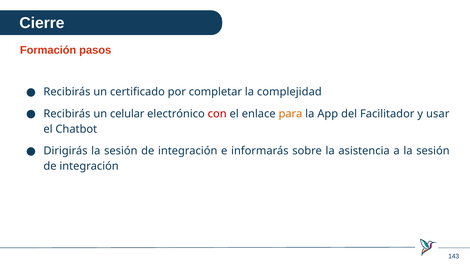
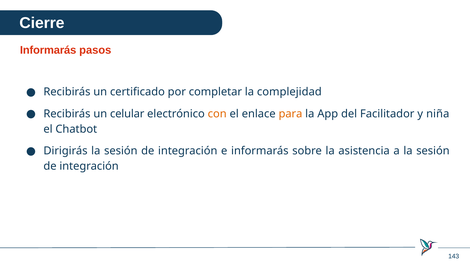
Formación at (48, 50): Formación -> Informarás
con colour: red -> orange
usar: usar -> niña
